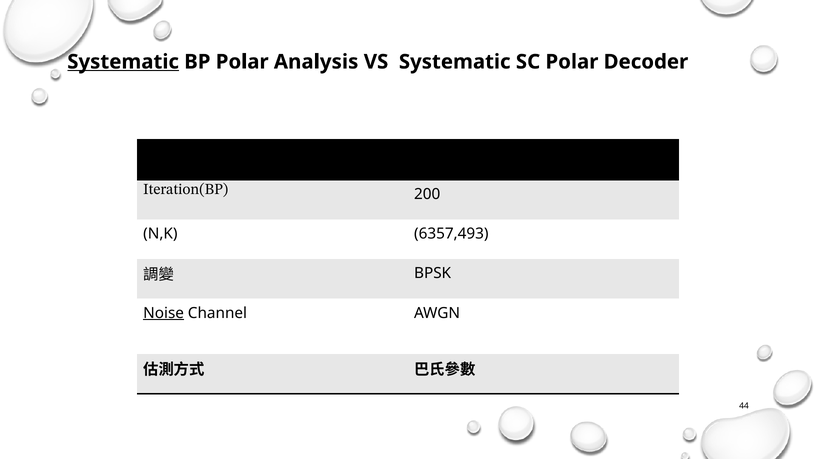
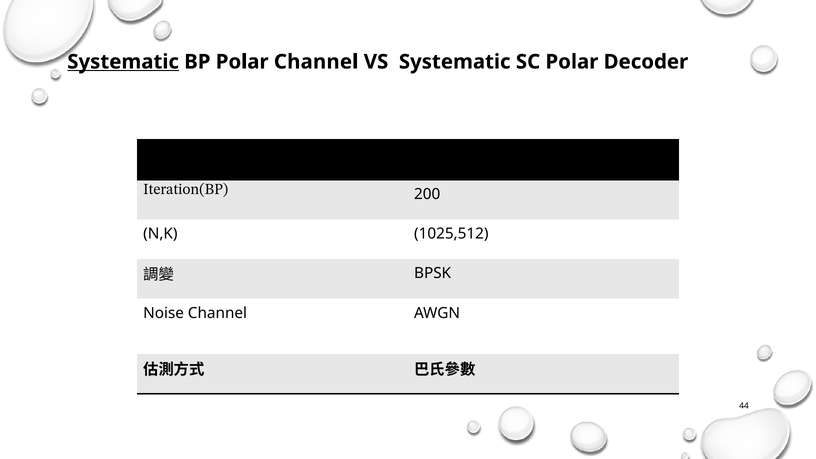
Polar Analysis: Analysis -> Channel
6357,493: 6357,493 -> 1025,512
Noise underline: present -> none
